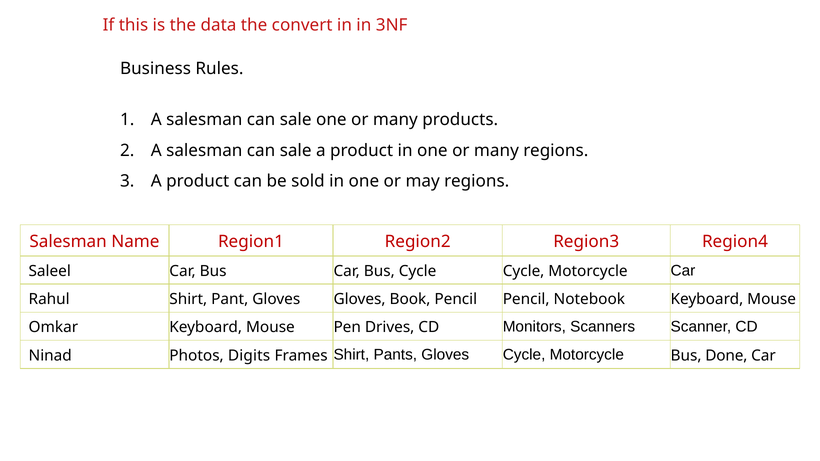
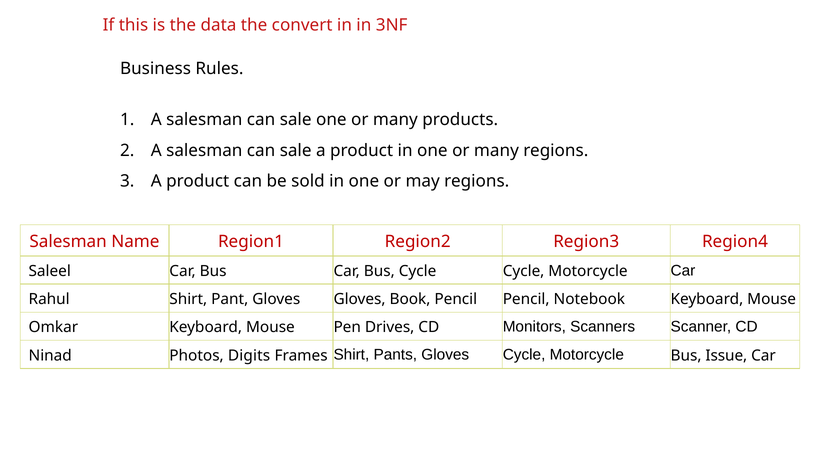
Done: Done -> Issue
